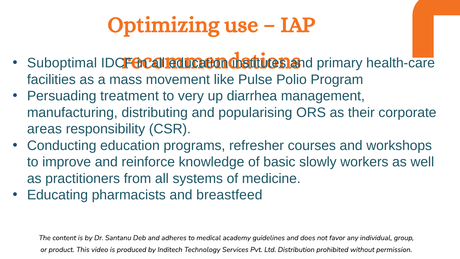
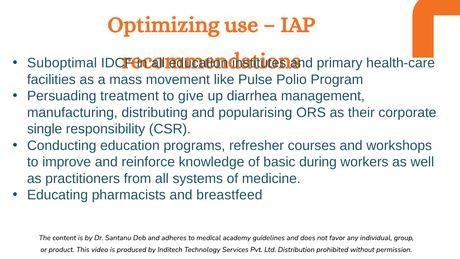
very: very -> give
areas: areas -> single
slowly: slowly -> during
